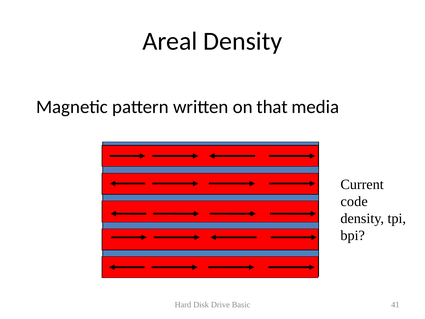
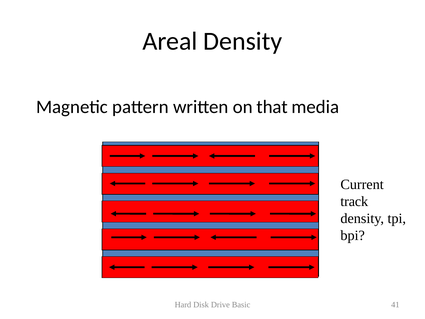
code: code -> track
